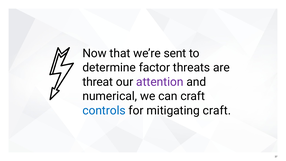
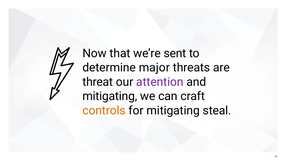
factor: factor -> major
numerical at (110, 96): numerical -> mitigating
controls colour: blue -> orange
mitigating craft: craft -> steal
